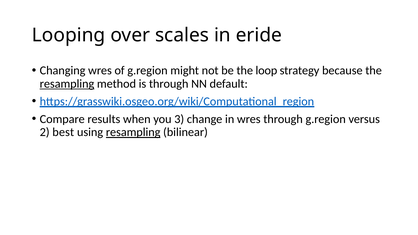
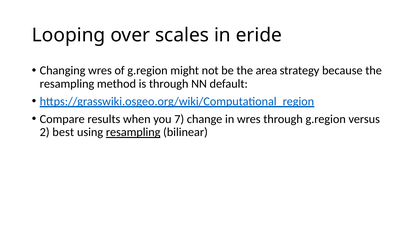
loop: loop -> area
resampling at (67, 84) underline: present -> none
3: 3 -> 7
